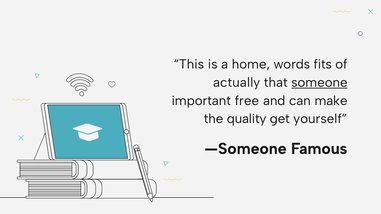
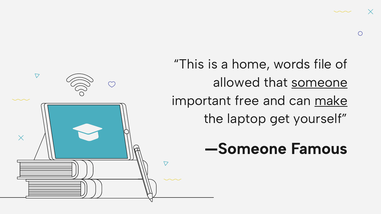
fits: fits -> file
actually: actually -> allowed
make underline: none -> present
quality: quality -> laptop
